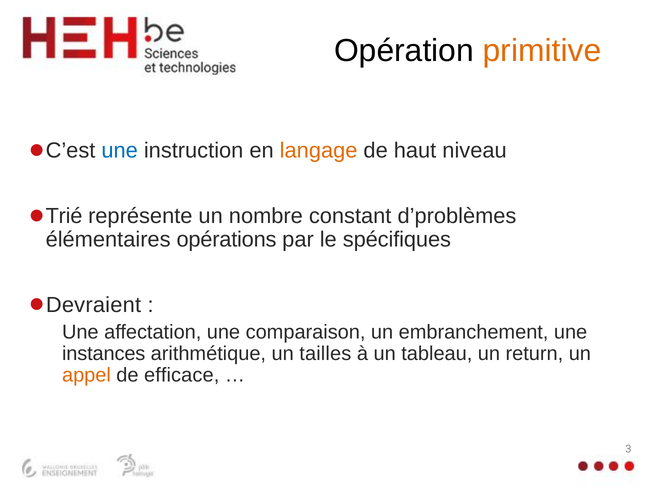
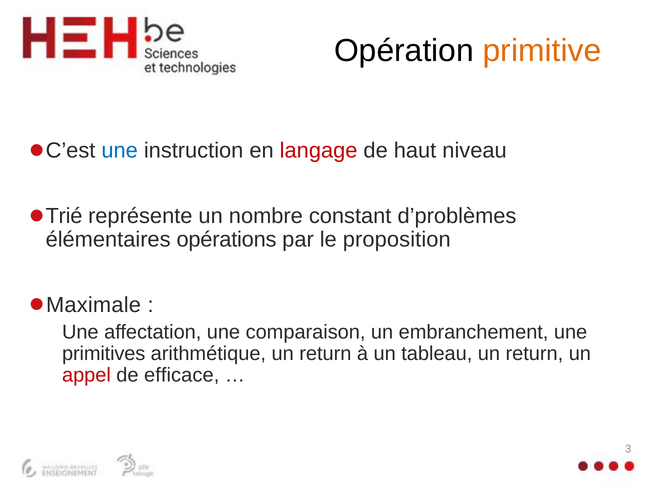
langage colour: orange -> red
spécifiques: spécifiques -> proposition
Devraient: Devraient -> Maximale
instances: instances -> primitives
arithmétique un tailles: tailles -> return
appel colour: orange -> red
